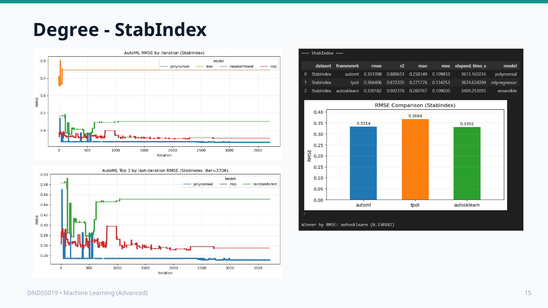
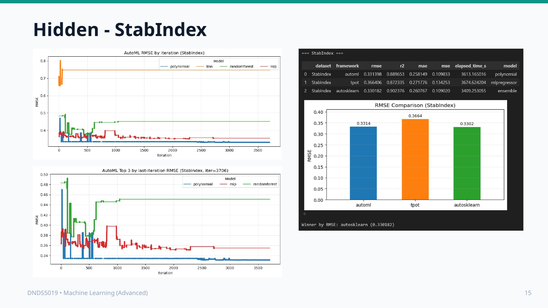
Degree: Degree -> Hidden
